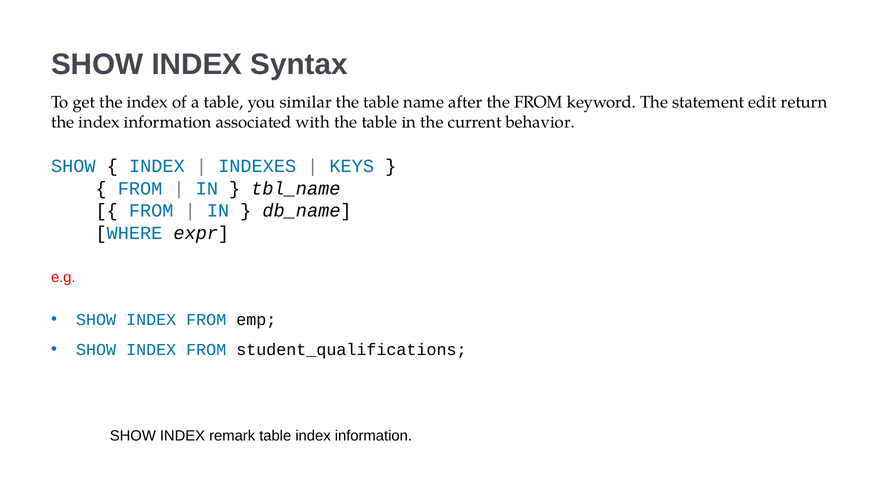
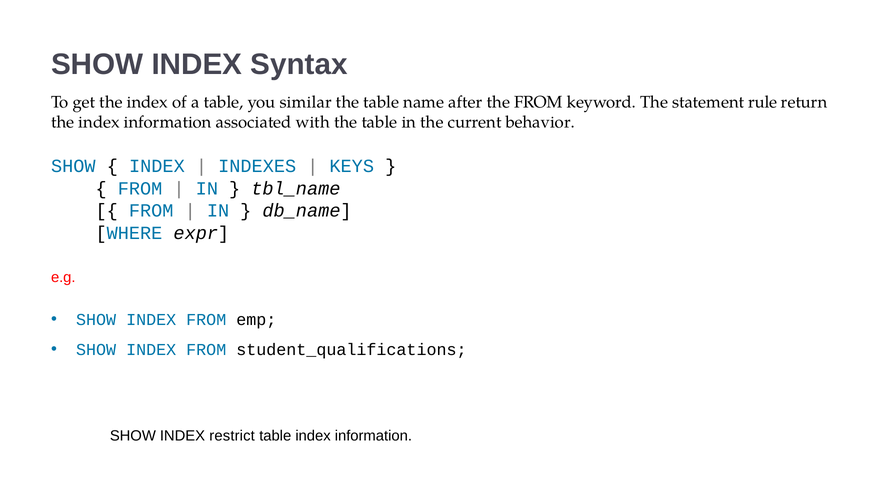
edit: edit -> rule
remark: remark -> restrict
